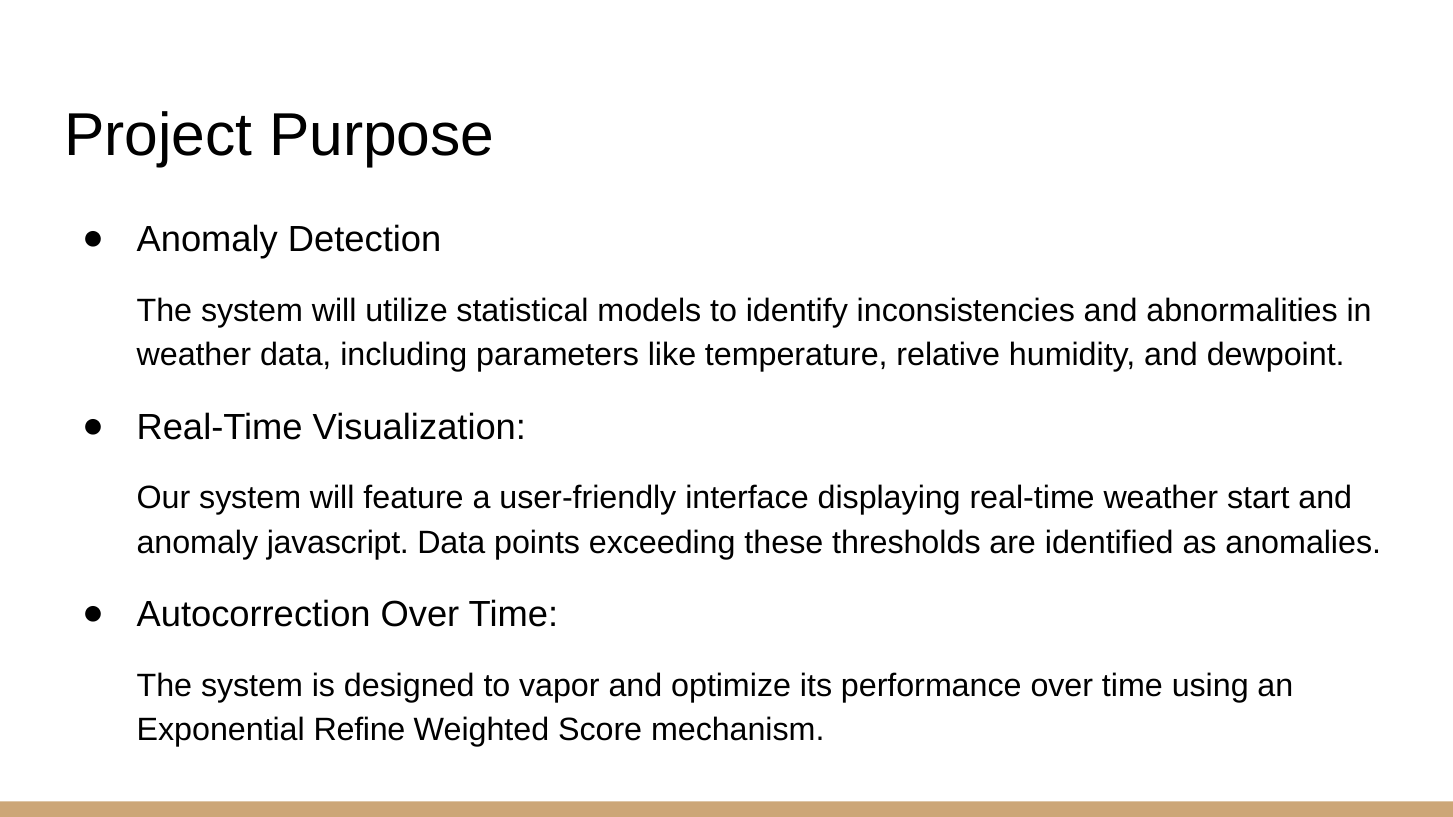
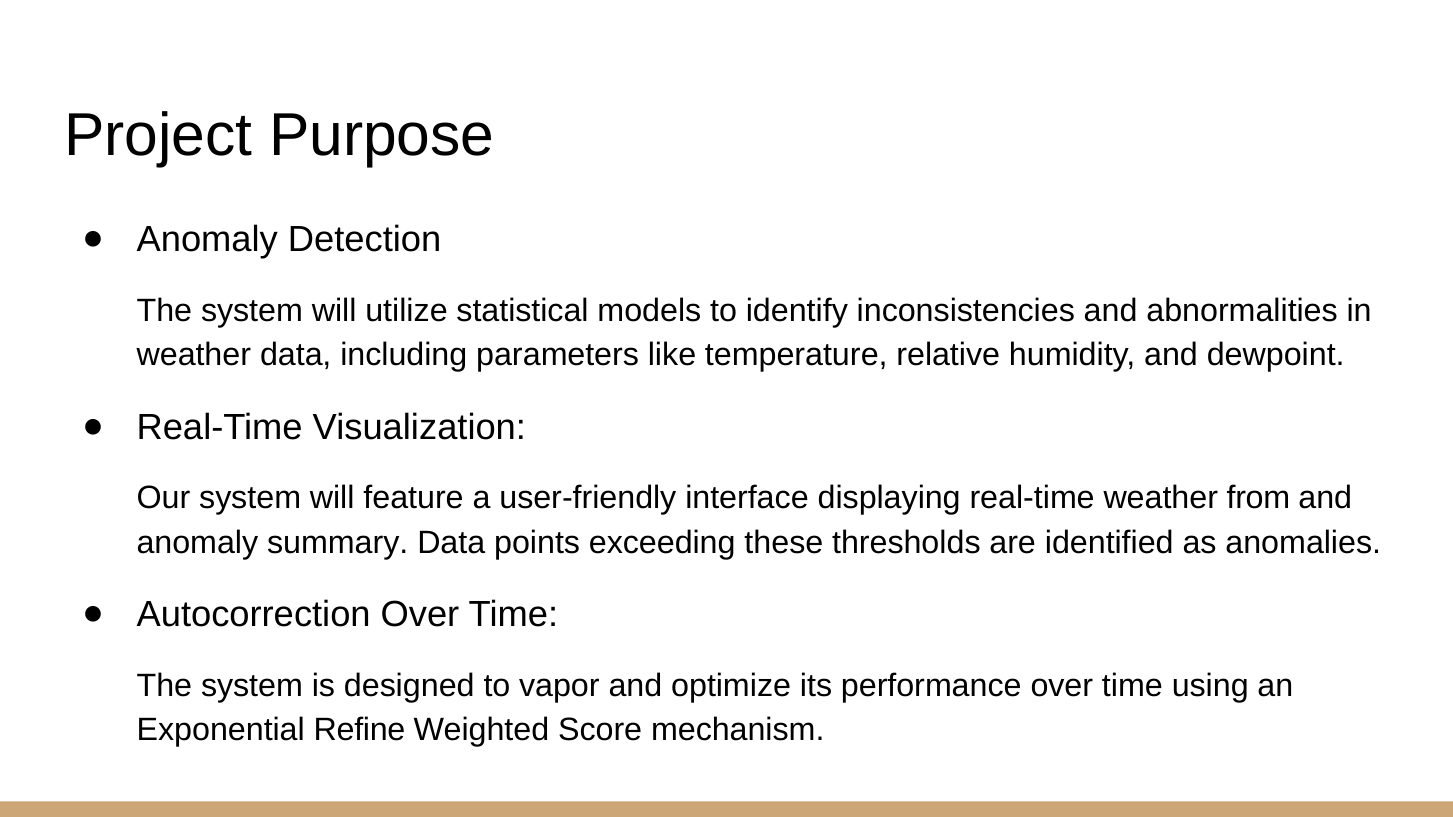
start: start -> from
javascript: javascript -> summary
